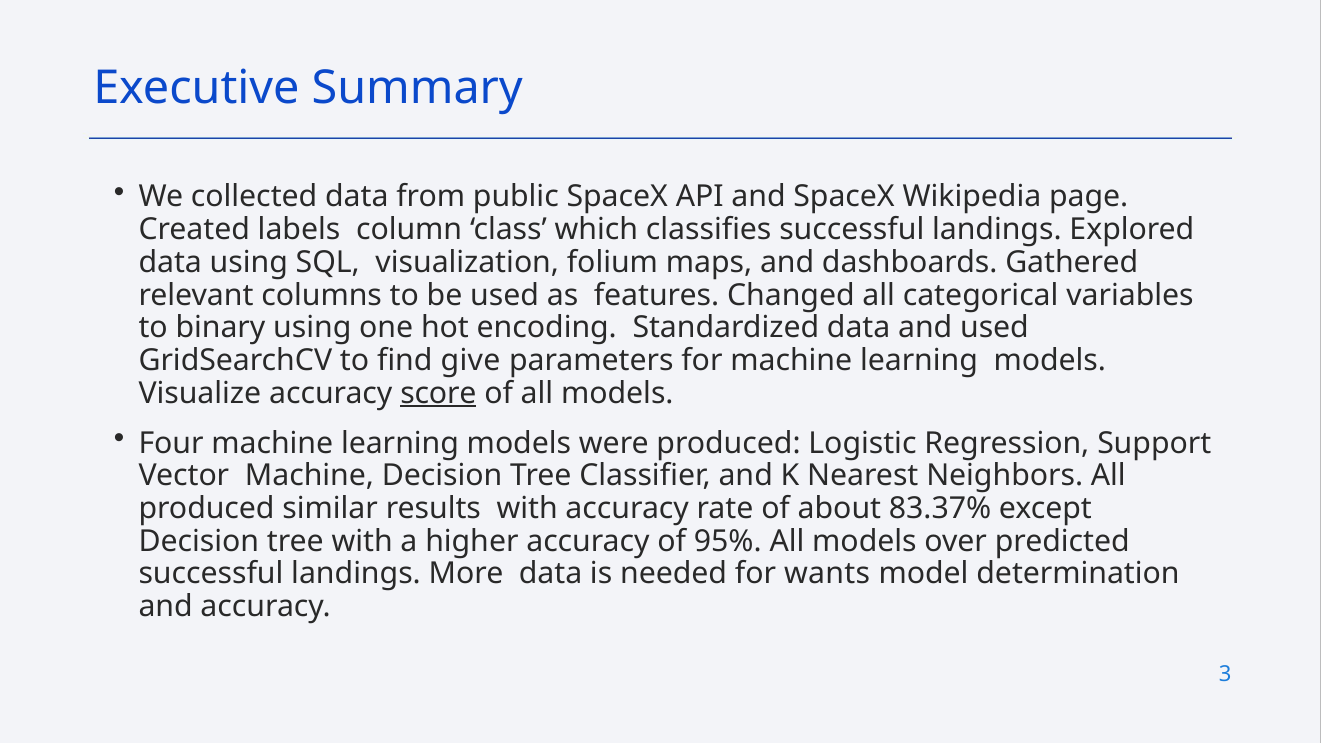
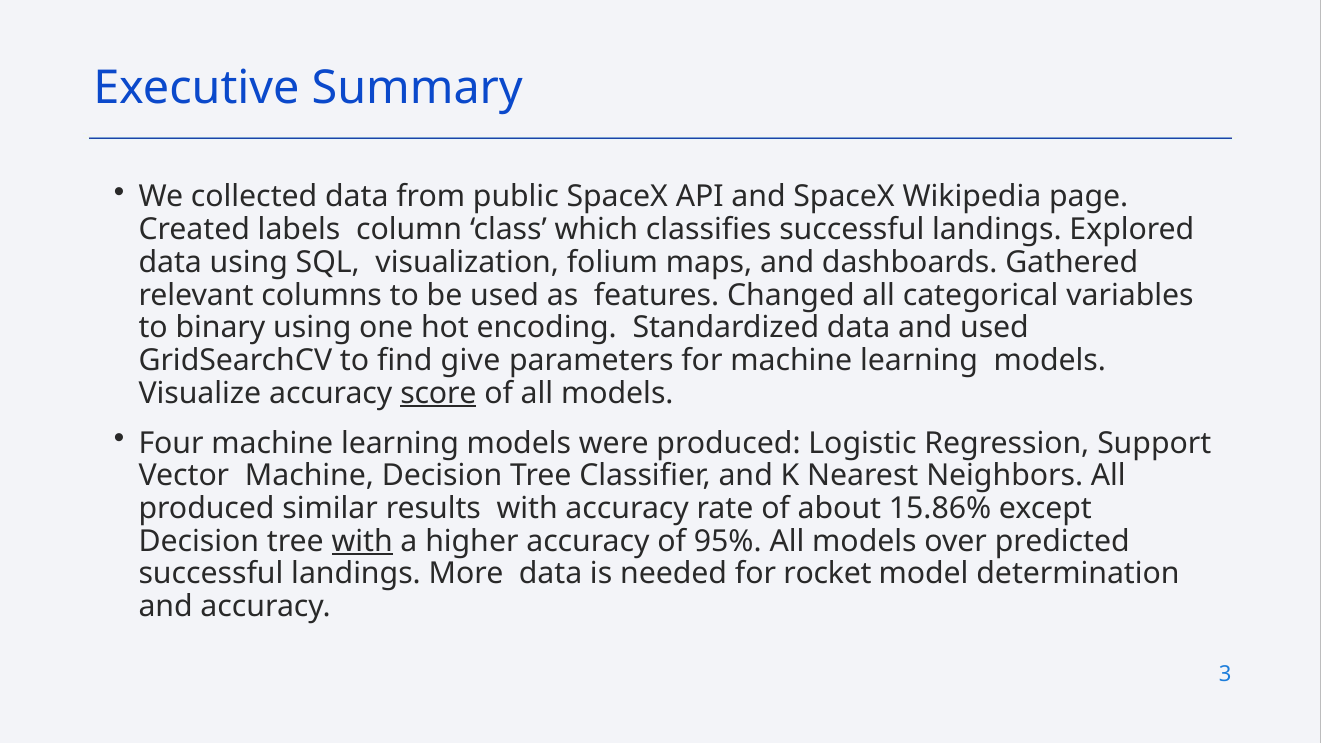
83.37%: 83.37% -> 15.86%
with at (362, 541) underline: none -> present
wants: wants -> rocket
